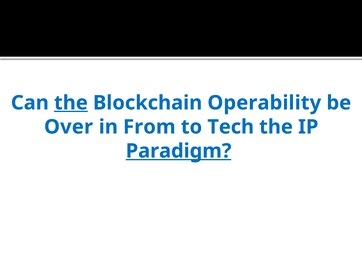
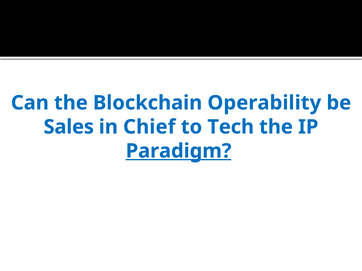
the at (71, 103) underline: present -> none
Over: Over -> Sales
From: From -> Chief
